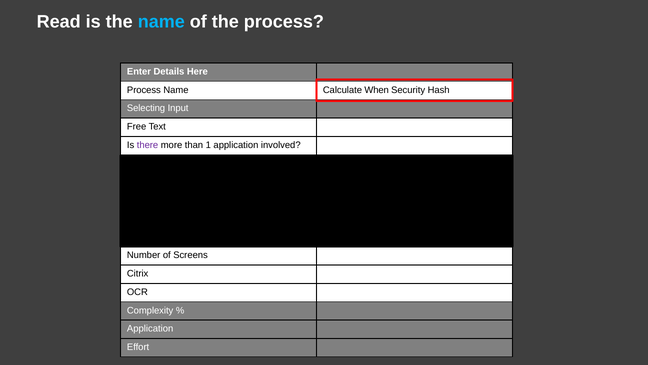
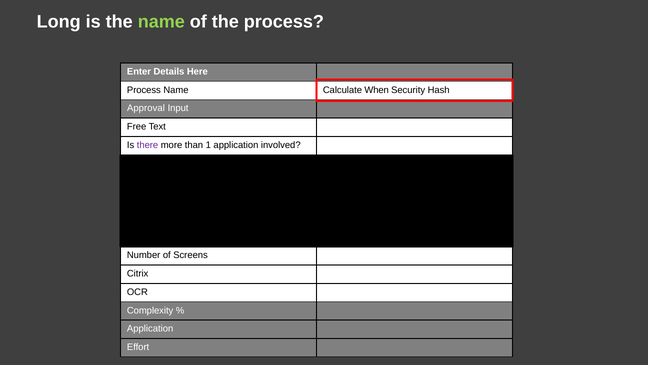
Read: Read -> Long
name at (161, 22) colour: light blue -> light green
Selecting: Selecting -> Approval
